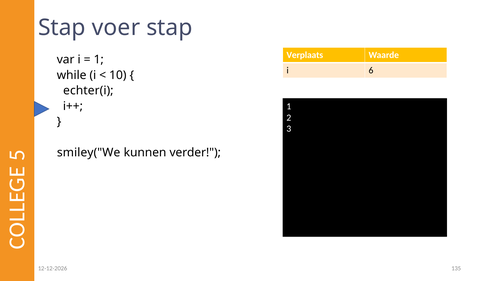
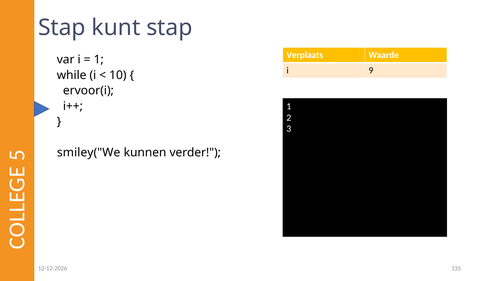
voer: voer -> kunt
6: 6 -> 9
echter(i: echter(i -> ervoor(i
